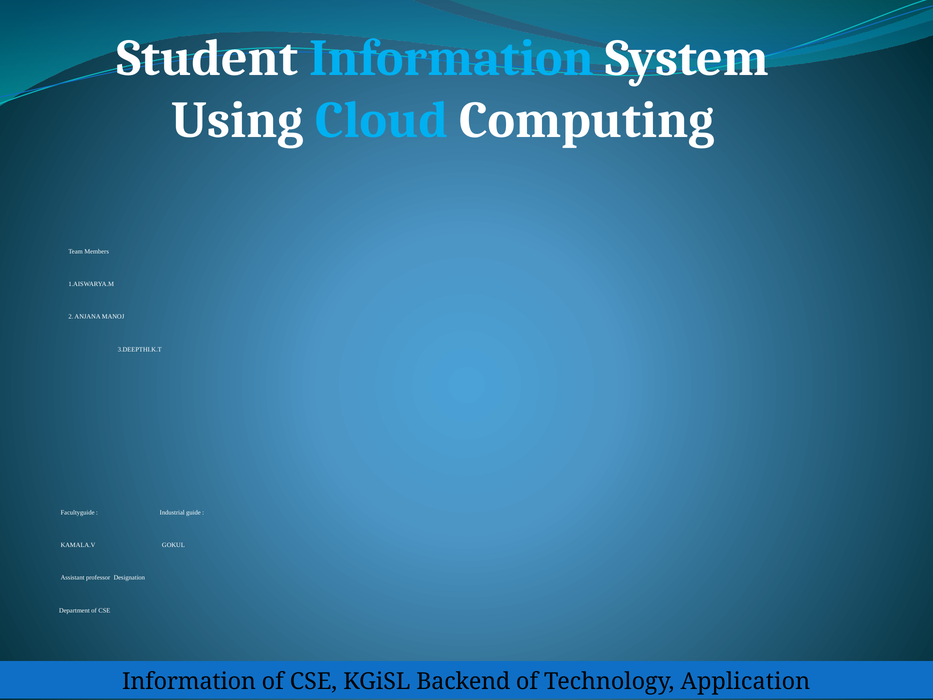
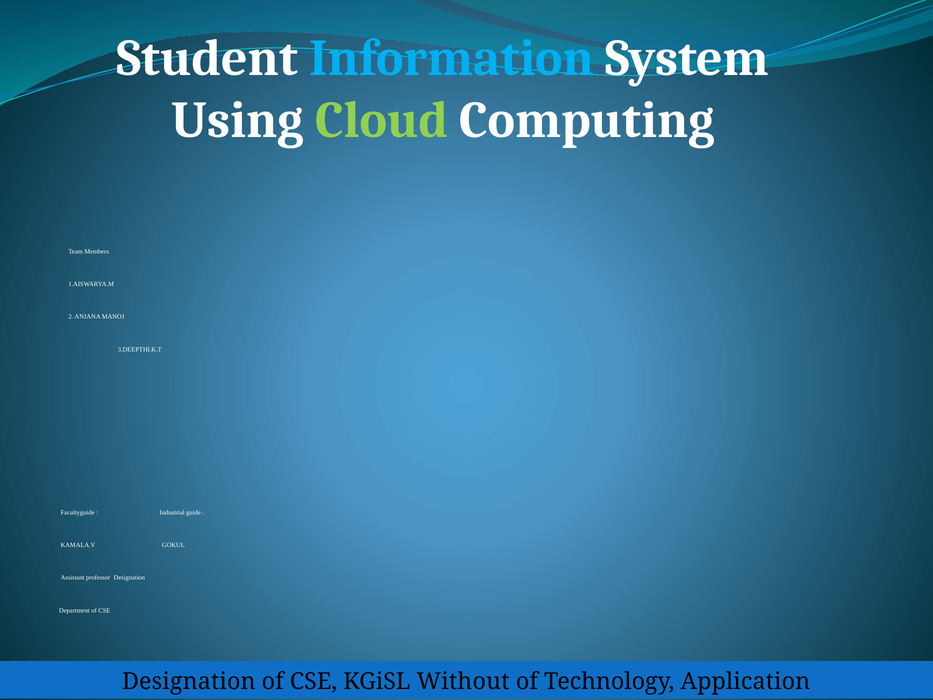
Cloud colour: light blue -> light green
Information at (189, 681): Information -> Designation
Backend: Backend -> Without
